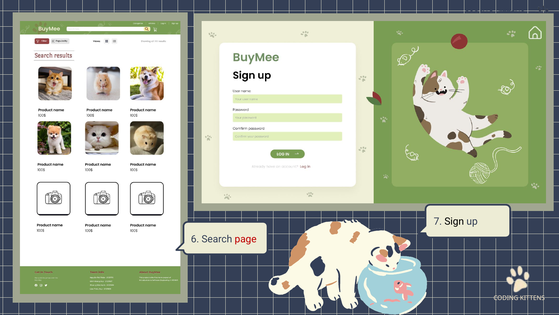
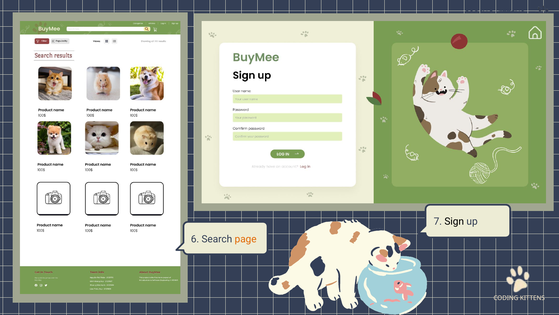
page colour: red -> orange
